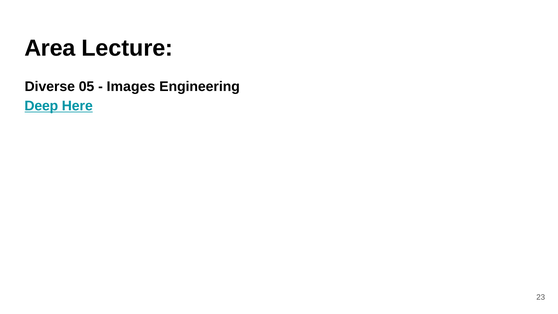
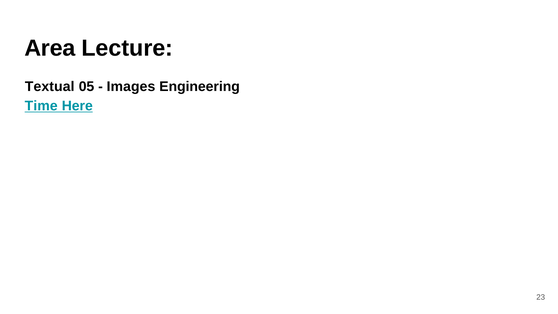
Diverse: Diverse -> Textual
Deep: Deep -> Time
